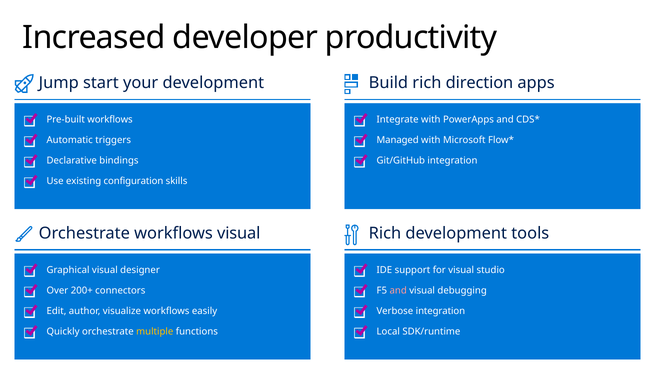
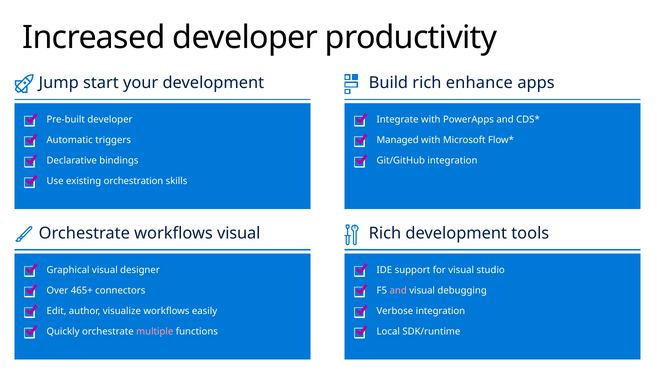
direction: direction -> enhance
Pre-built workflows: workflows -> developer
configuration: configuration -> orchestration
200+: 200+ -> 465+
multiple colour: yellow -> pink
